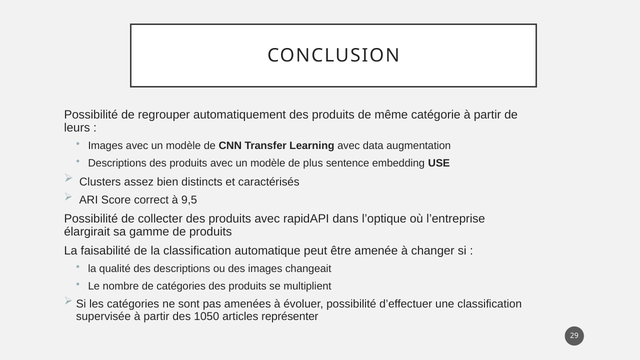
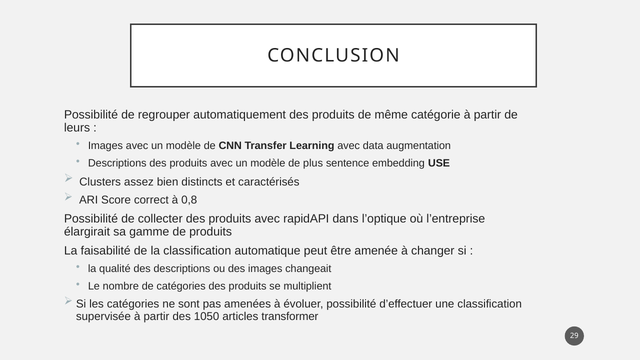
9,5: 9,5 -> 0,8
représenter: représenter -> transformer
